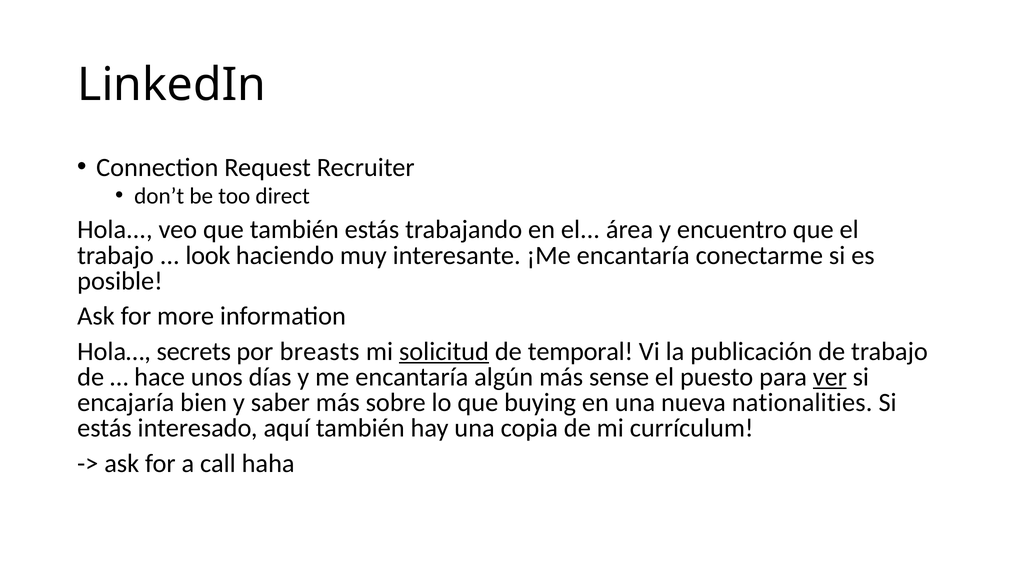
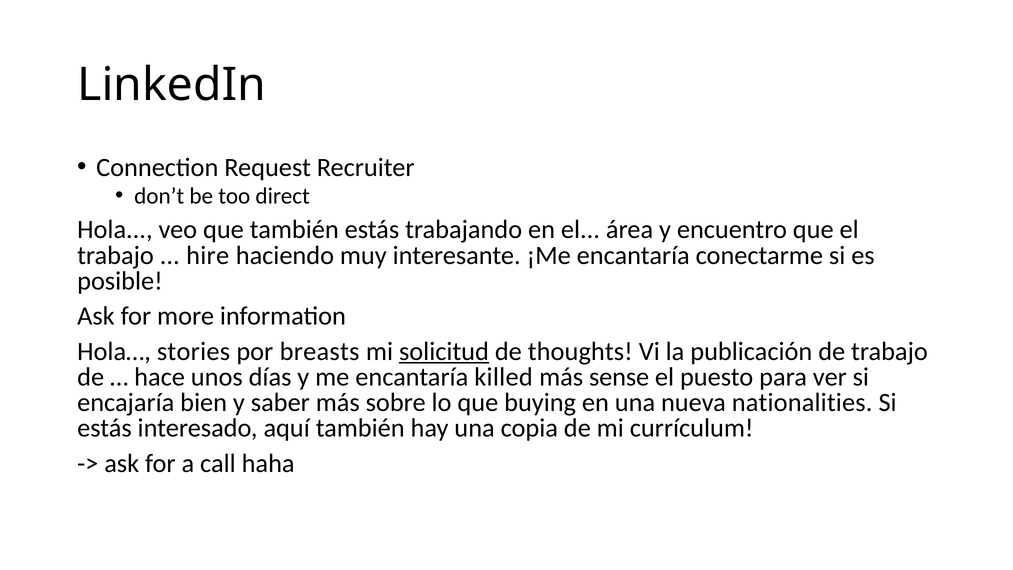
look: look -> hire
secrets: secrets -> stories
temporal: temporal -> thoughts
algún: algún -> killed
ver underline: present -> none
